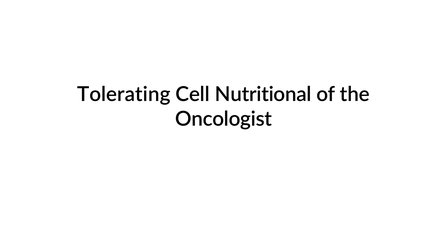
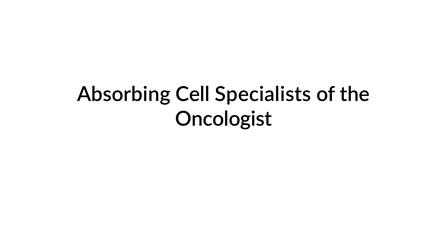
Tolerating: Tolerating -> Absorbing
Nutritional: Nutritional -> Specialists
